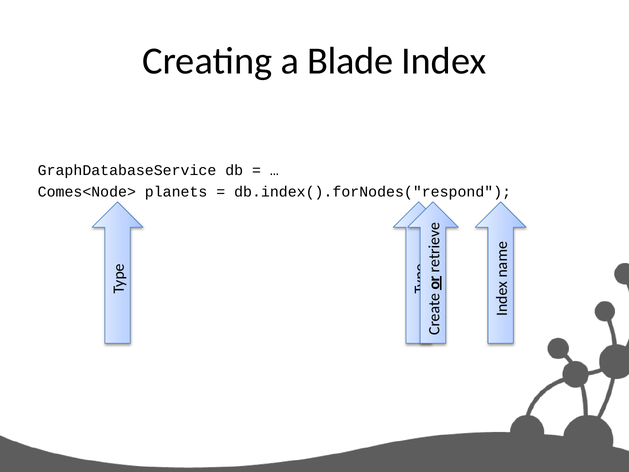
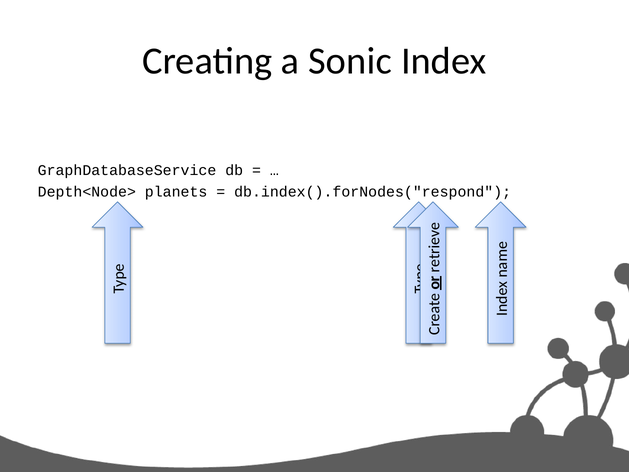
Blade: Blade -> Sonic
Comes<Node>: Comes<Node> -> Depth<Node>
